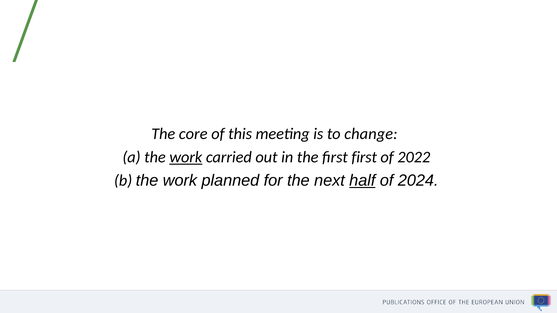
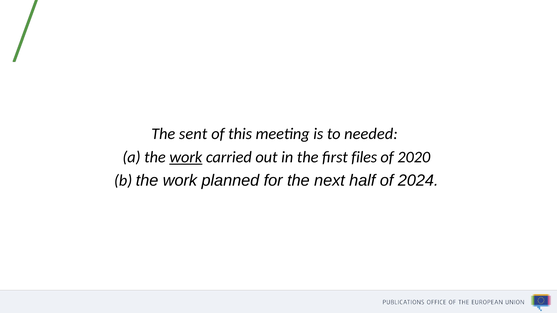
core: core -> sent
change: change -> needed
first first: first -> files
2022: 2022 -> 2020
half underline: present -> none
